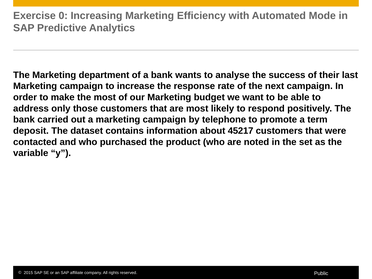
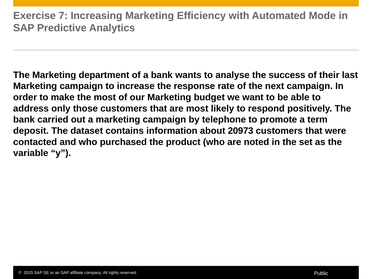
0: 0 -> 7
45217: 45217 -> 20973
